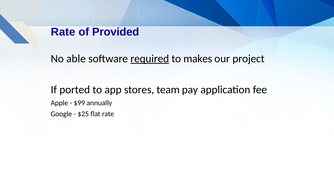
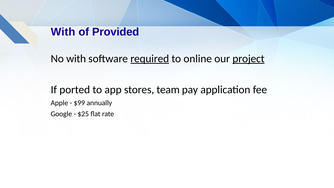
Rate at (63, 32): Rate -> With
No able: able -> with
makes: makes -> online
project underline: none -> present
